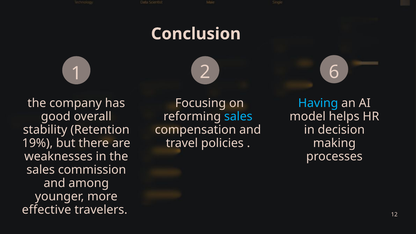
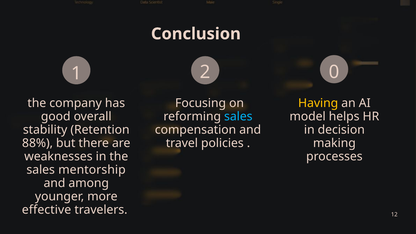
6: 6 -> 0
Having colour: light blue -> yellow
19%: 19% -> 88%
commission: commission -> mentorship
